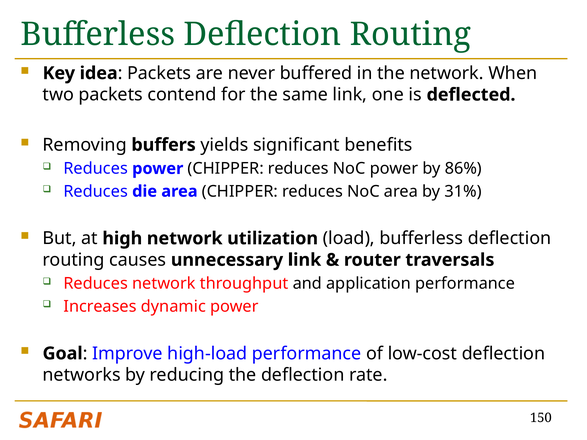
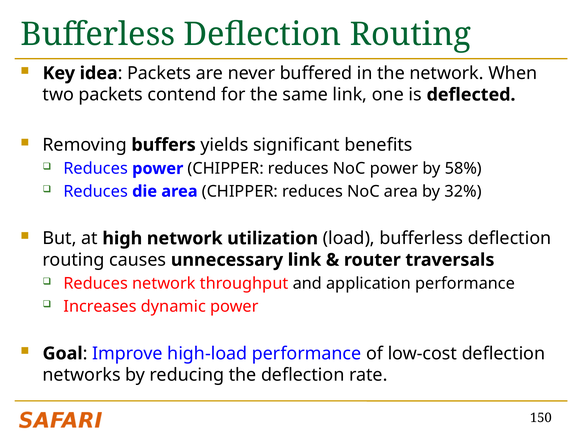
86%: 86% -> 58%
31%: 31% -> 32%
